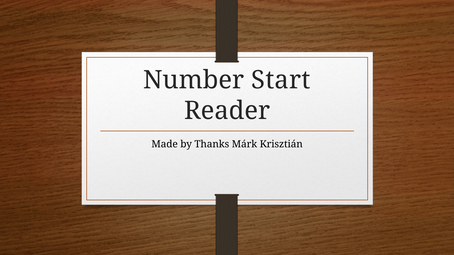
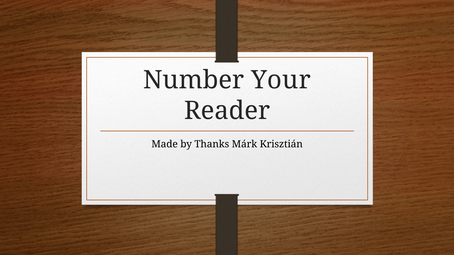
Start: Start -> Your
